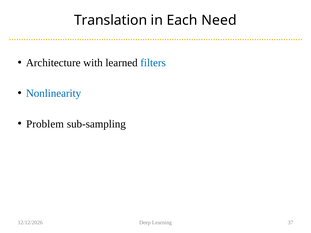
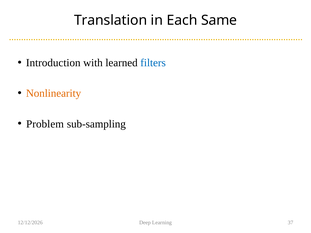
Need: Need -> Same
Architecture: Architecture -> Introduction
Nonlinearity colour: blue -> orange
